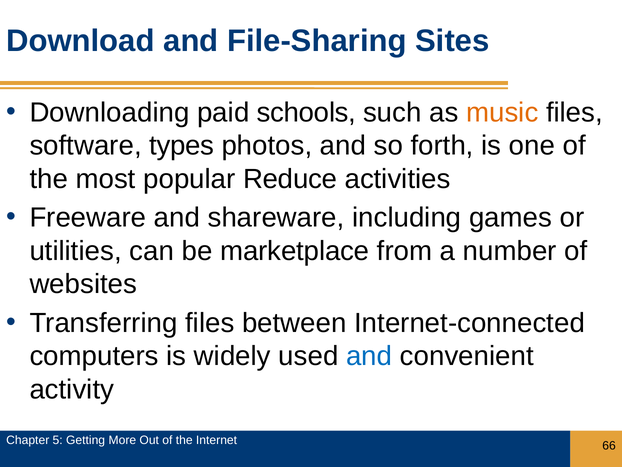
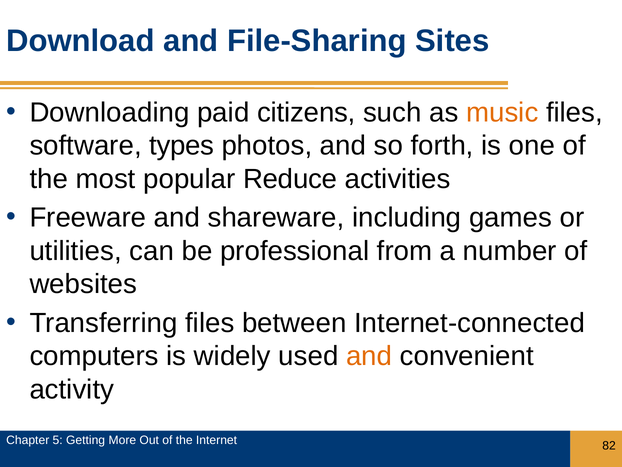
schools: schools -> citizens
marketplace: marketplace -> professional
and at (369, 356) colour: blue -> orange
66: 66 -> 82
